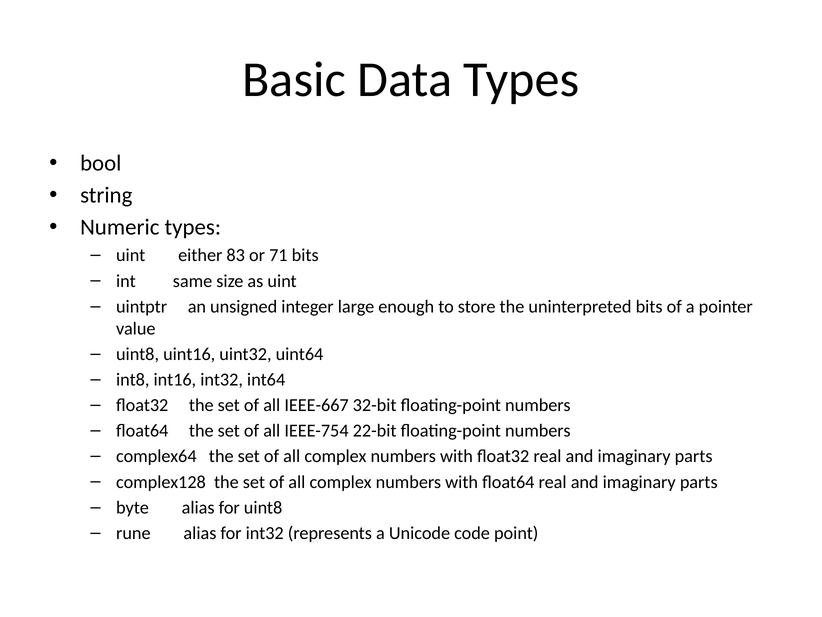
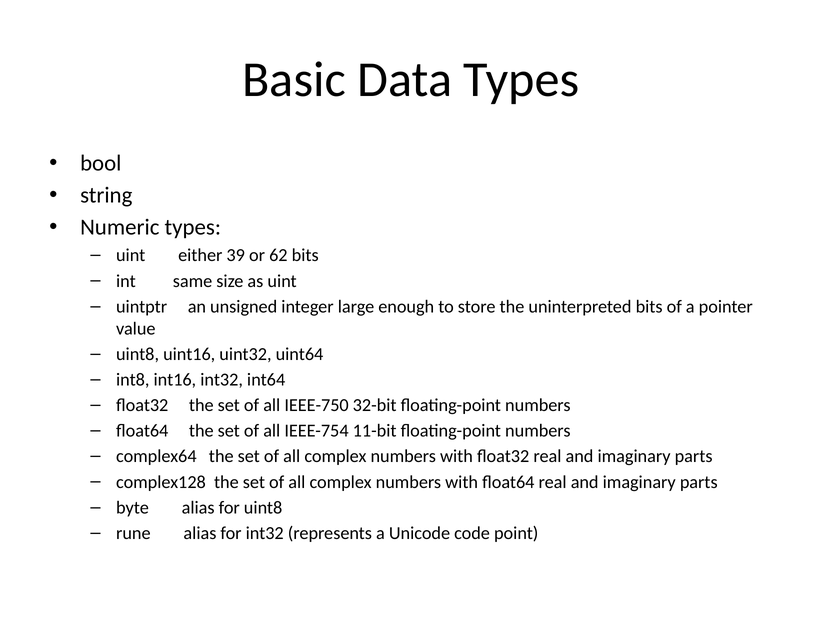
83: 83 -> 39
71: 71 -> 62
IEEE-667: IEEE-667 -> IEEE-750
22-bit: 22-bit -> 11-bit
